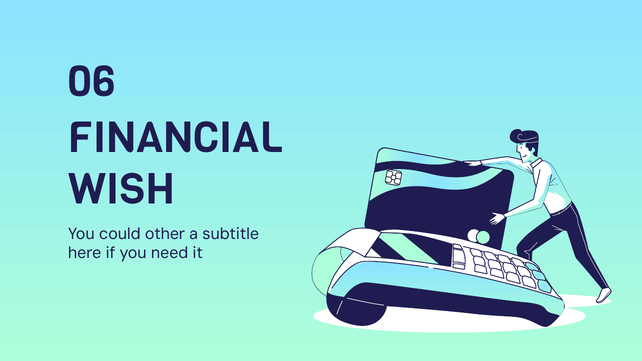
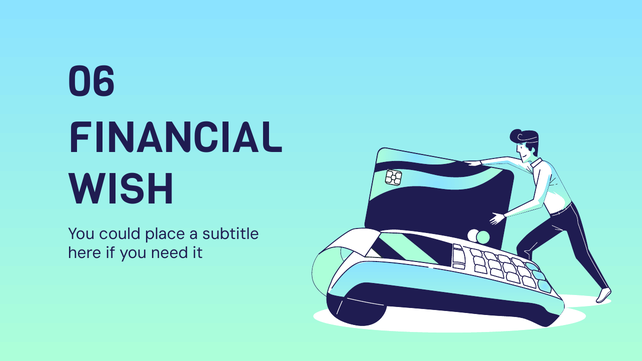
other: other -> place
